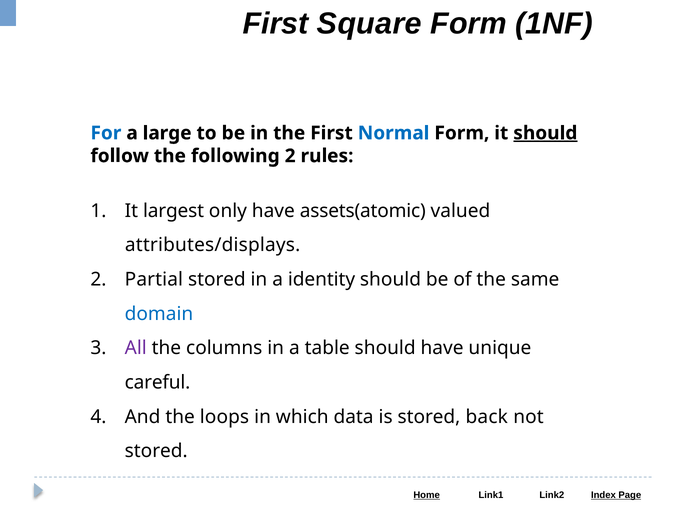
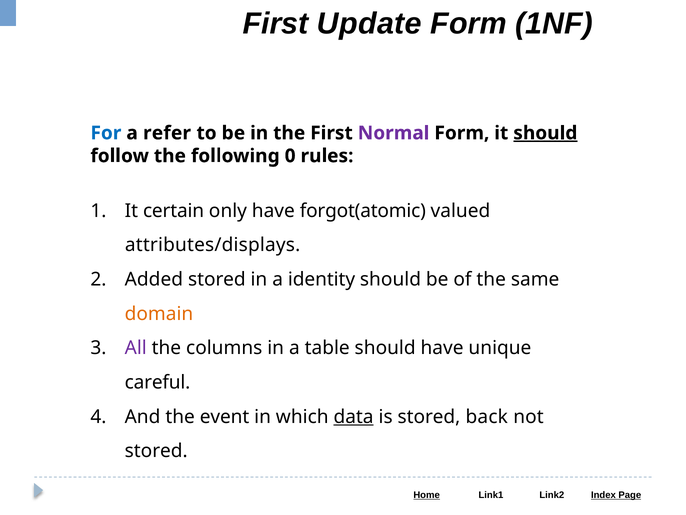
Square: Square -> Update
large: large -> refer
Normal colour: blue -> purple
following 2: 2 -> 0
largest: largest -> certain
assets(atomic: assets(atomic -> forgot(atomic
Partial: Partial -> Added
domain colour: blue -> orange
loops: loops -> event
data underline: none -> present
